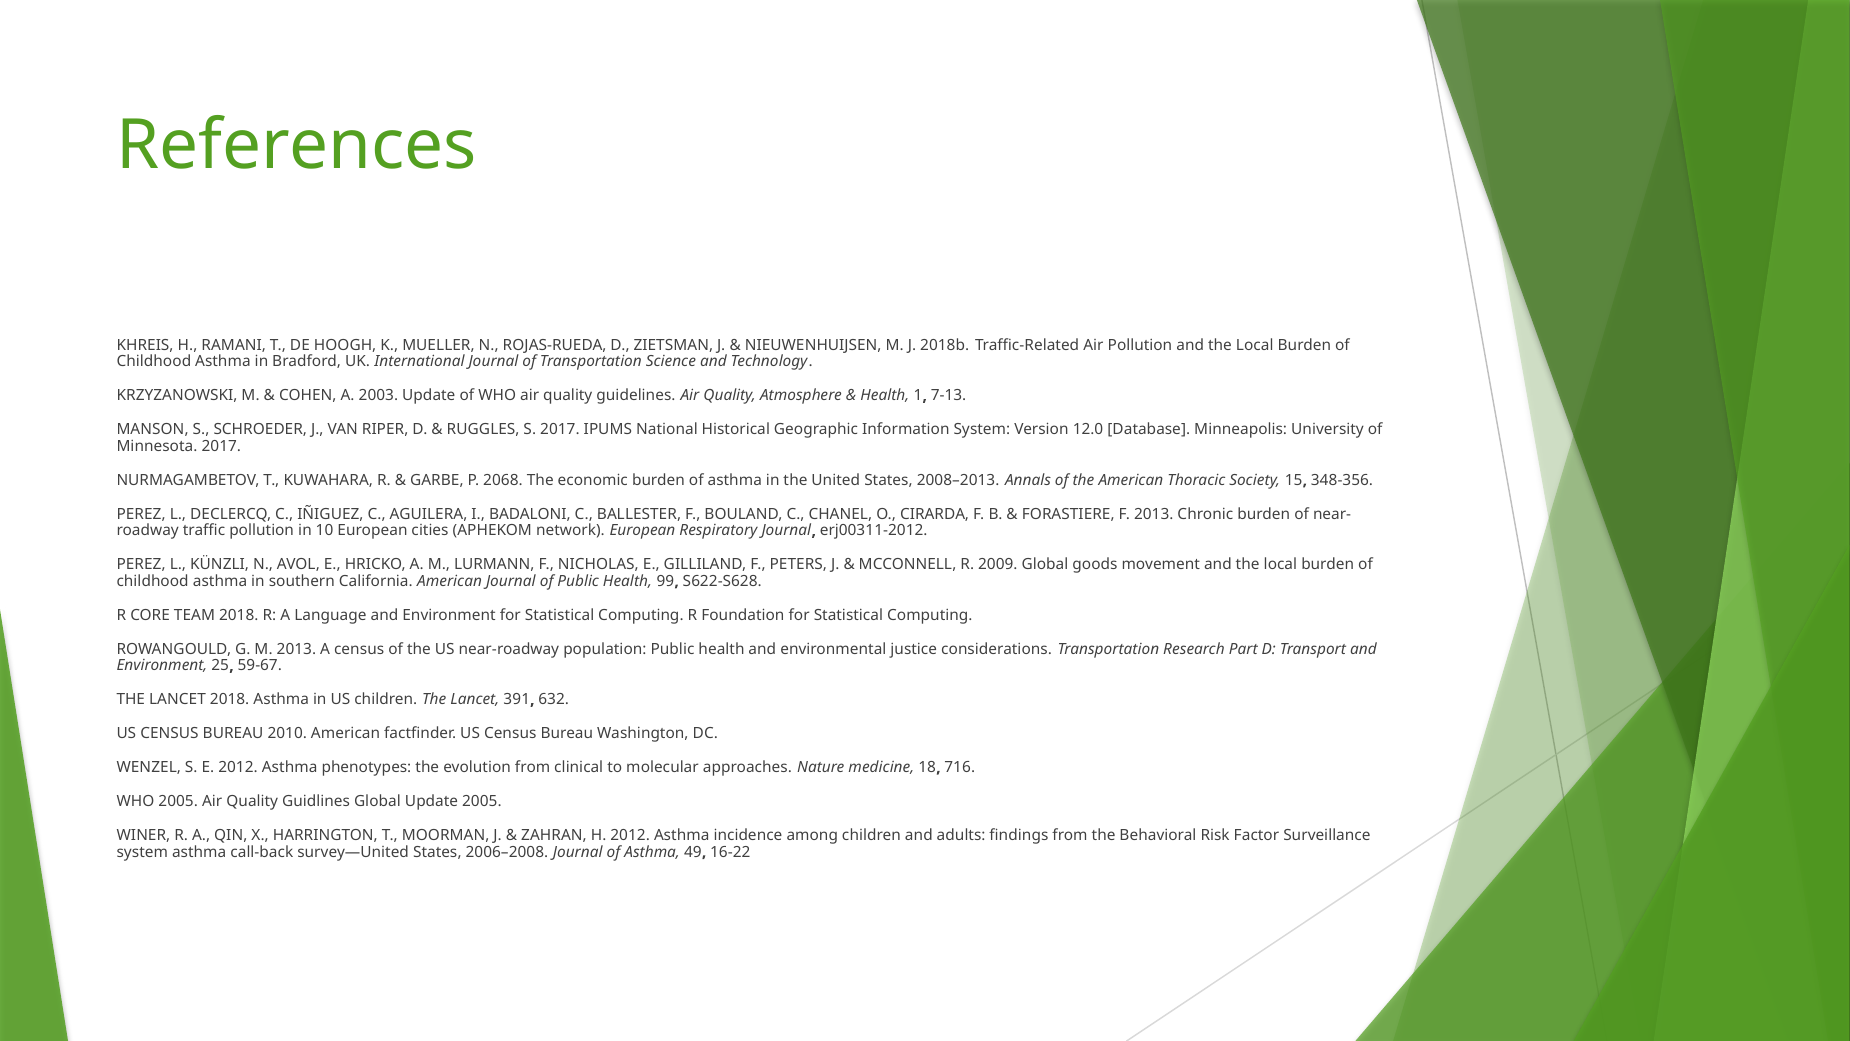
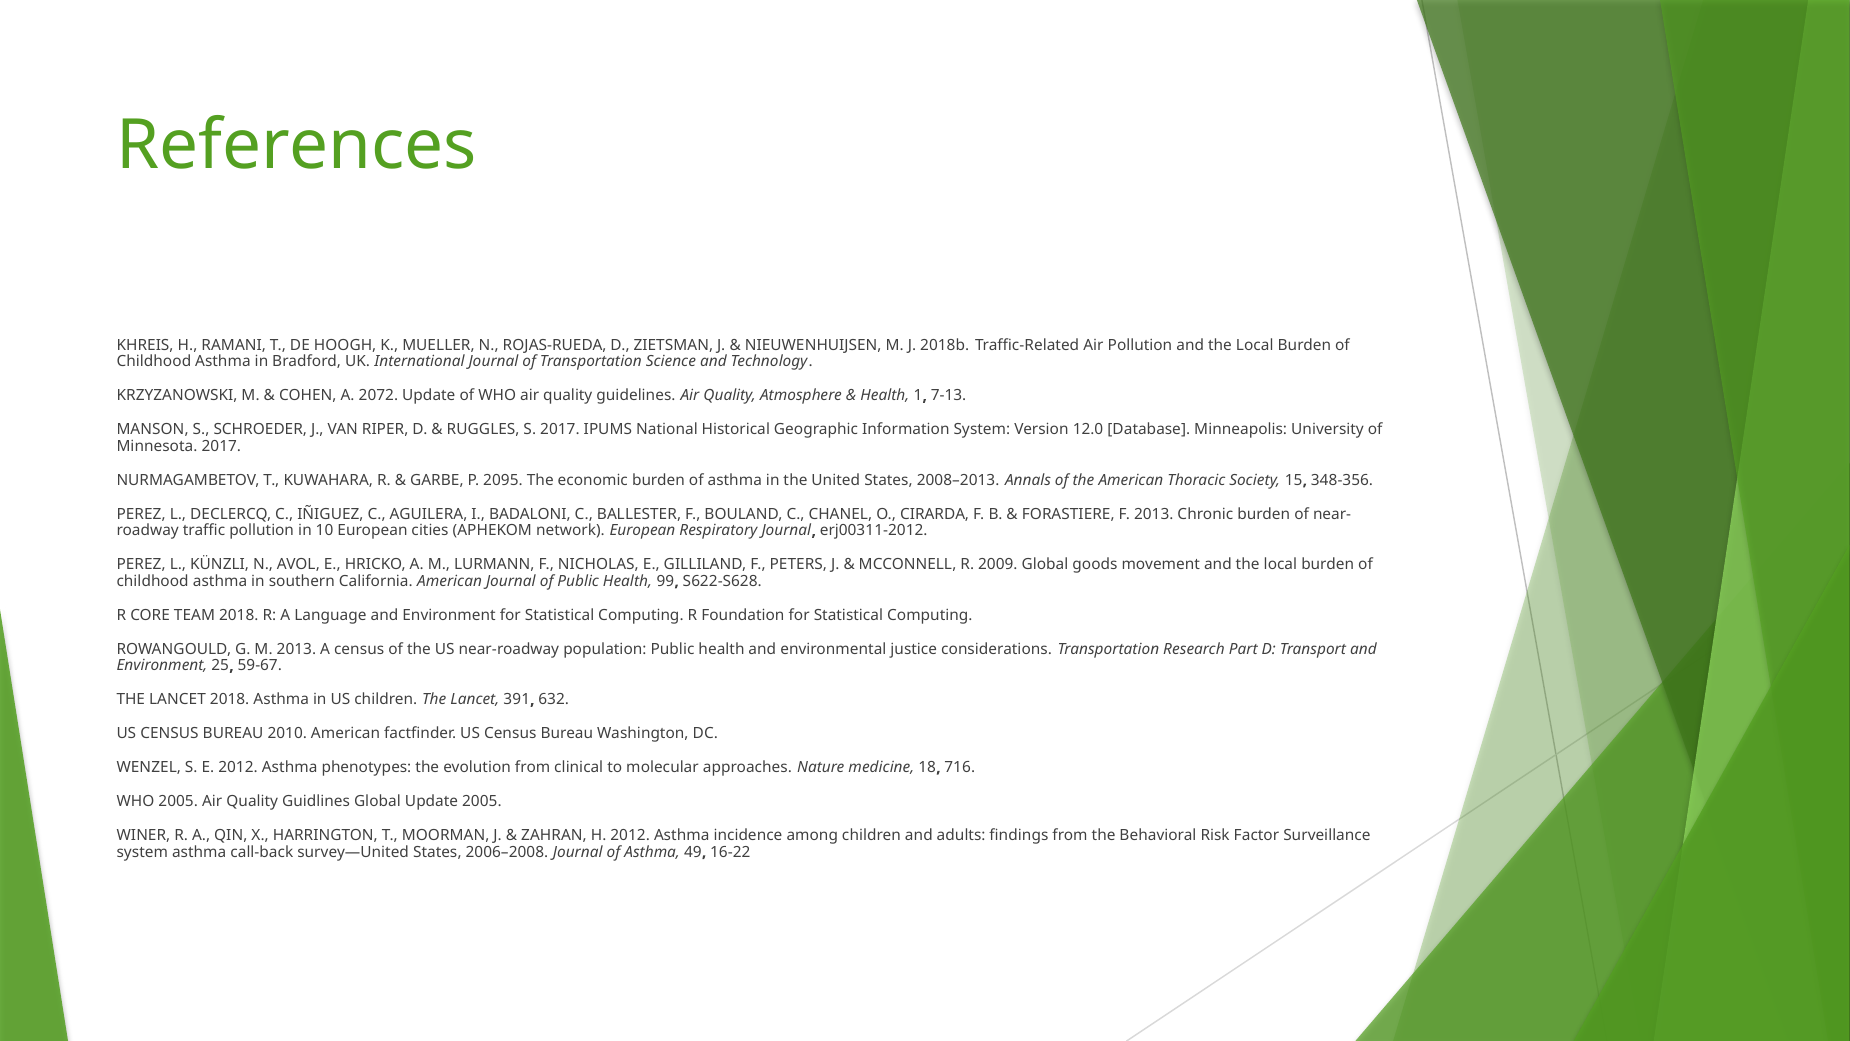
2003: 2003 -> 2072
2068: 2068 -> 2095
